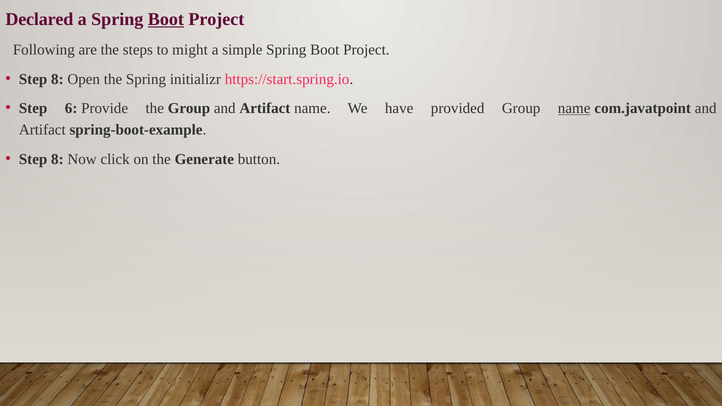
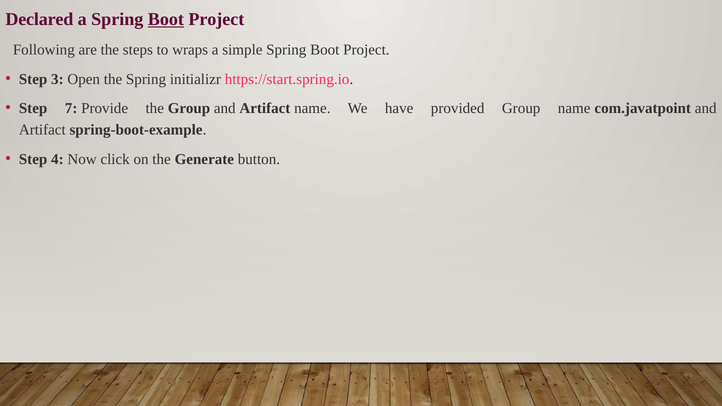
might: might -> wraps
8 at (57, 79): 8 -> 3
6: 6 -> 7
name at (574, 108) underline: present -> none
8 at (57, 159): 8 -> 4
